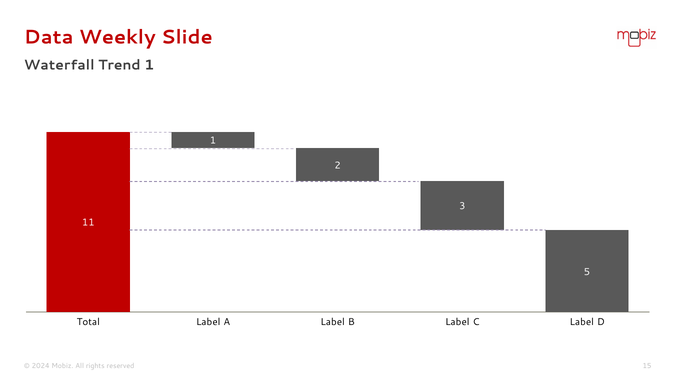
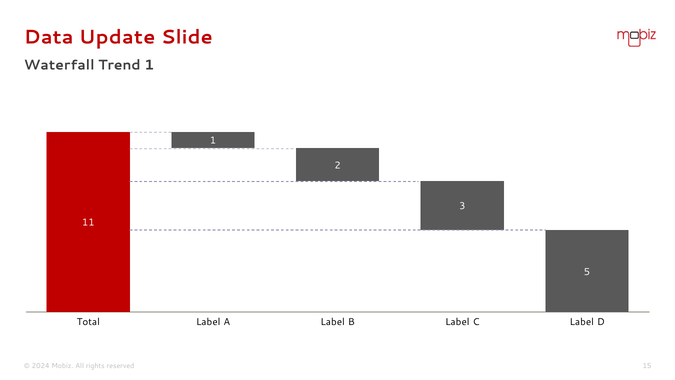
Weekly: Weekly -> Update
